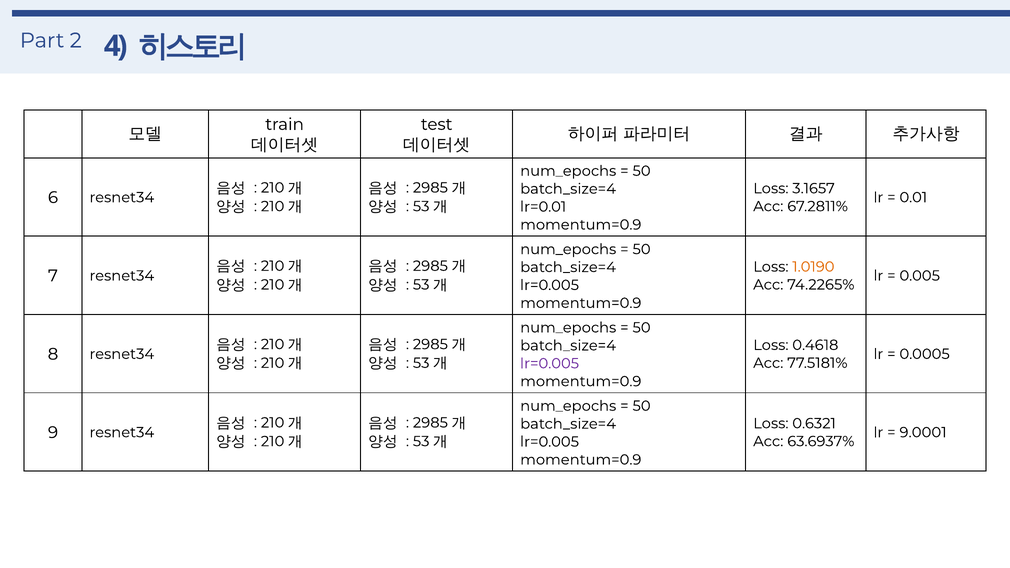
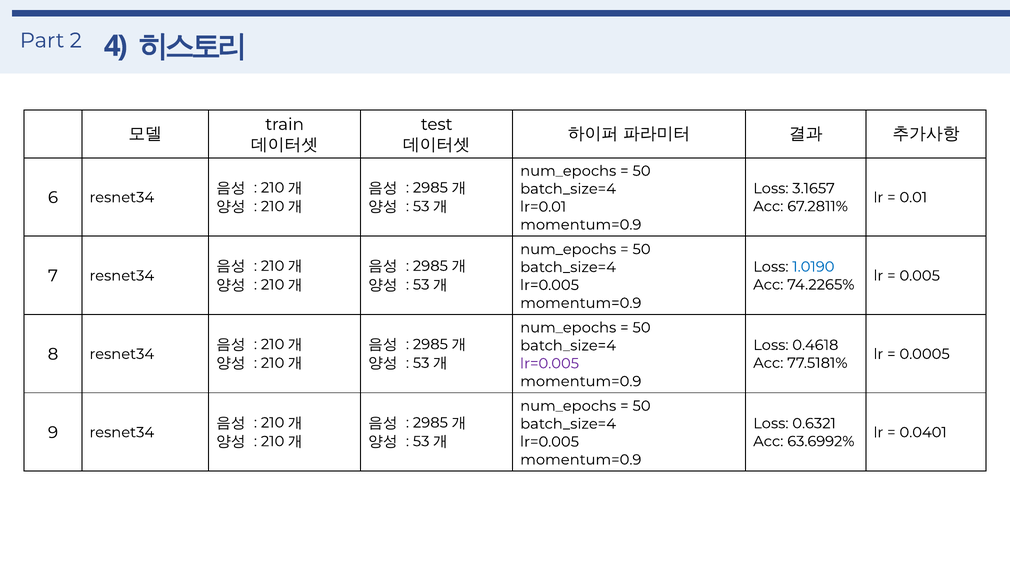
1.0190 colour: orange -> blue
9.0001: 9.0001 -> 0.0401
63.6937%: 63.6937% -> 63.6992%
